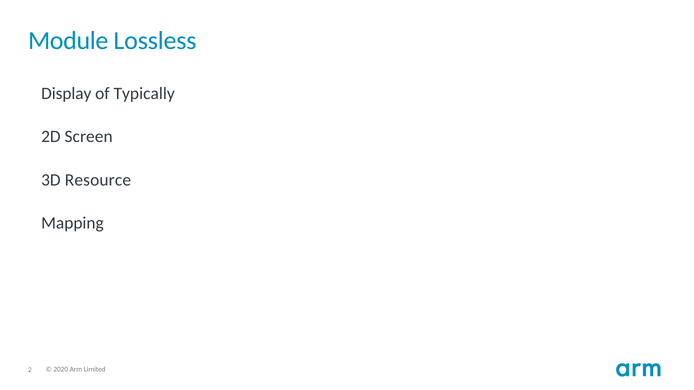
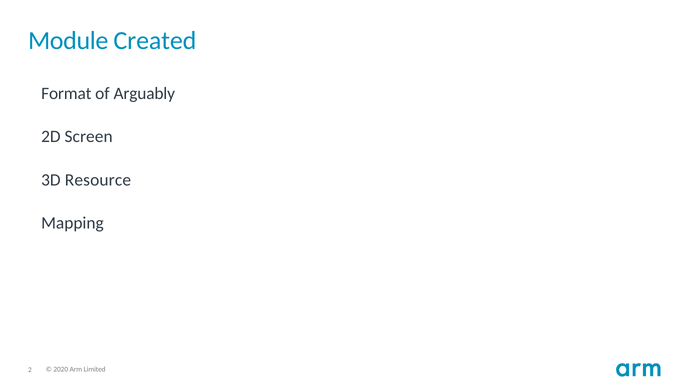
Lossless: Lossless -> Created
Display: Display -> Format
Typically: Typically -> Arguably
